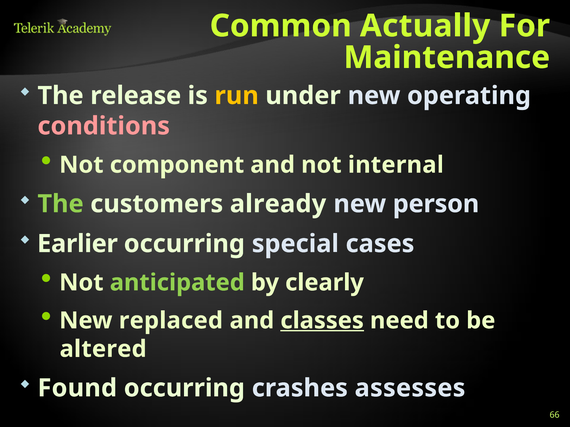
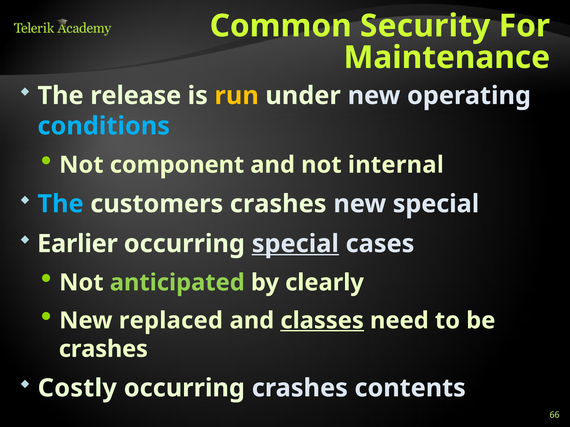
Actually: Actually -> Security
conditions colour: pink -> light blue
The at (61, 204) colour: light green -> light blue
customers already: already -> crashes
new person: person -> special
special at (295, 244) underline: none -> present
altered at (103, 349): altered -> crashes
Found: Found -> Costly
assesses: assesses -> contents
